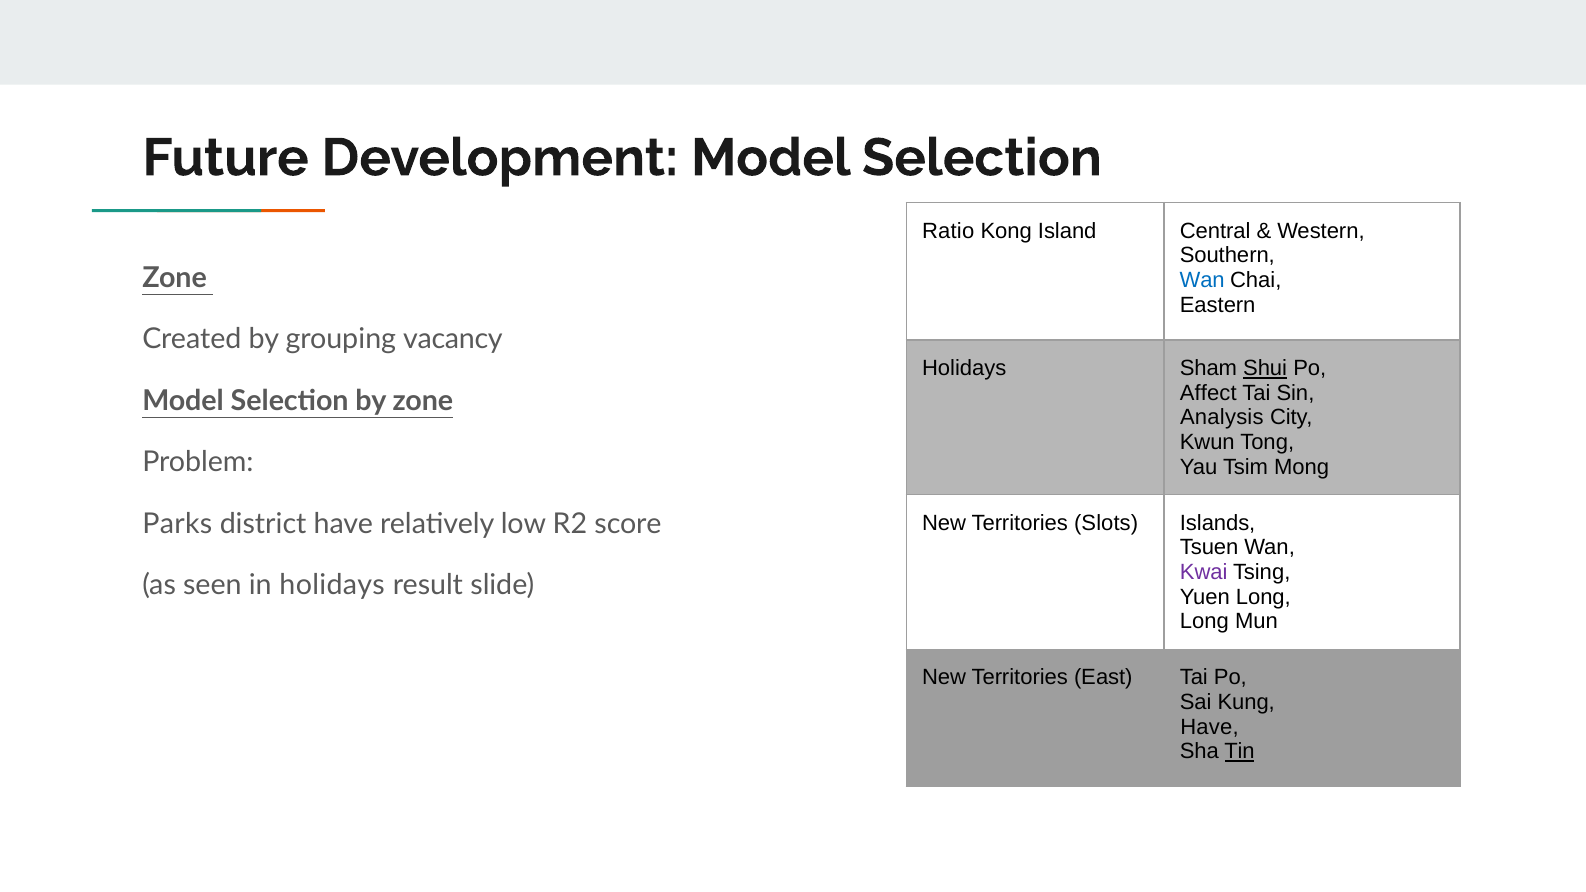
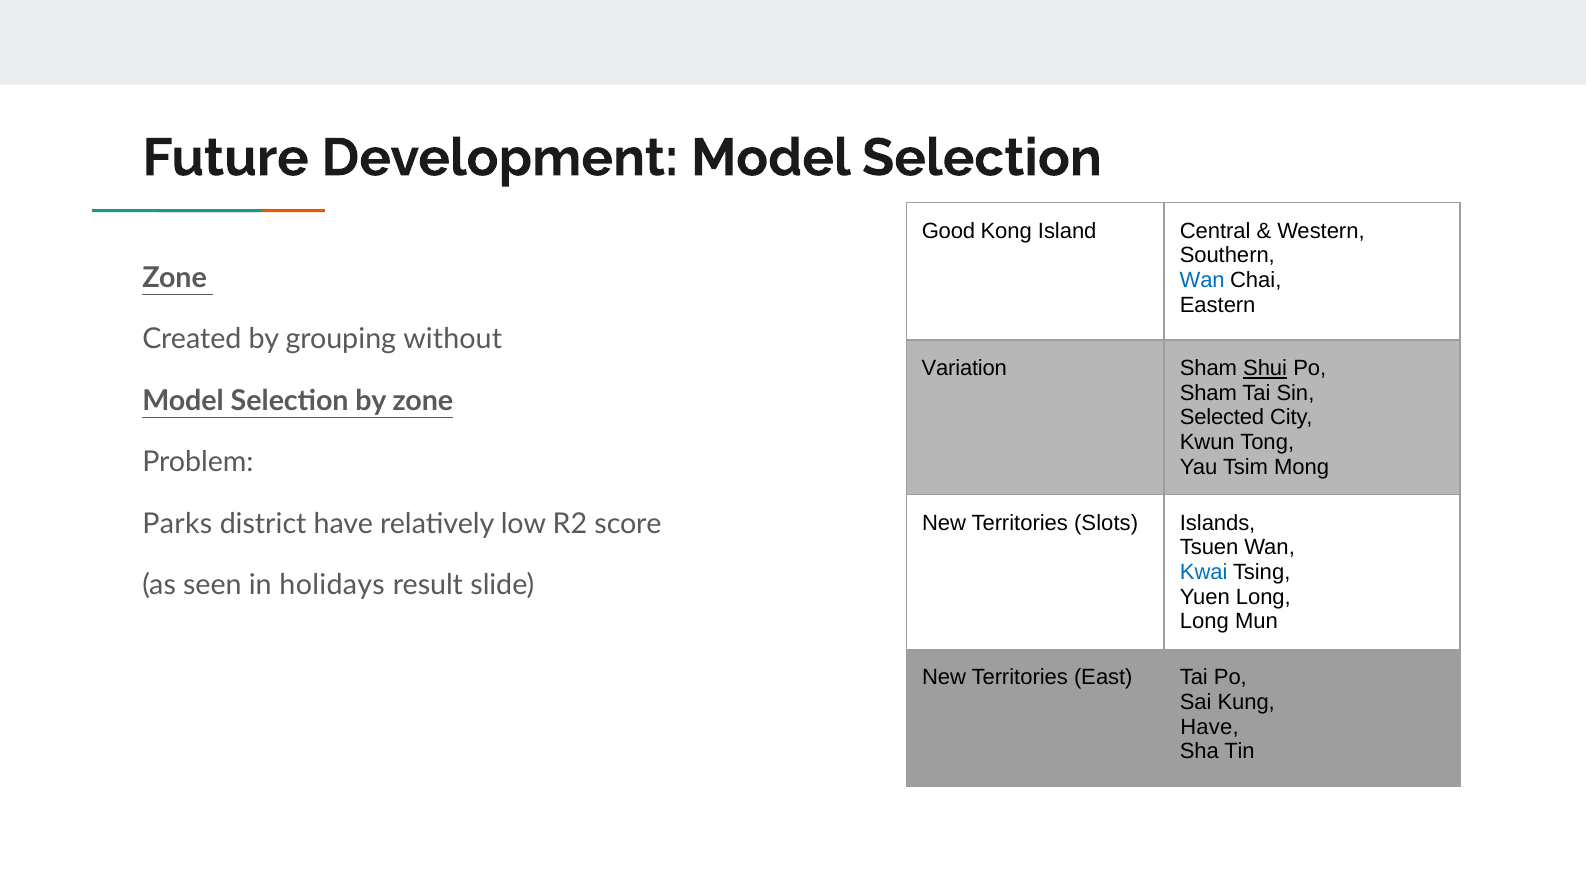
Ratio: Ratio -> Good
vacancy: vacancy -> without
Holidays at (964, 368): Holidays -> Variation
Affect at (1208, 393): Affect -> Sham
Analysis: Analysis -> Selected
Kwai colour: purple -> blue
Tin underline: present -> none
